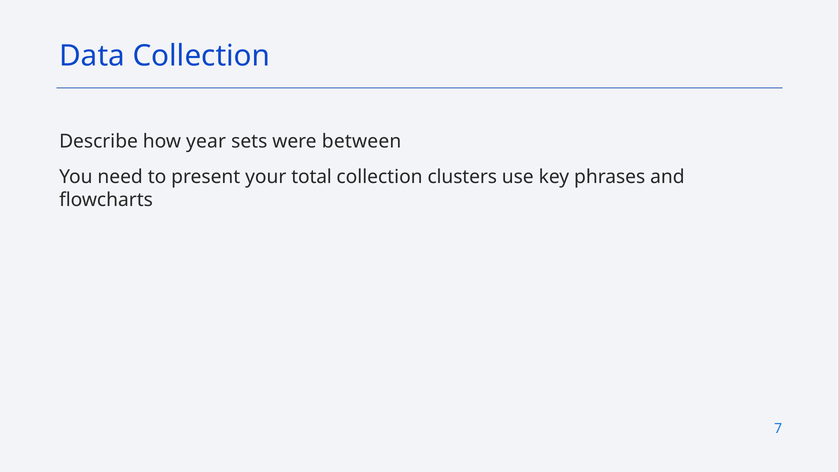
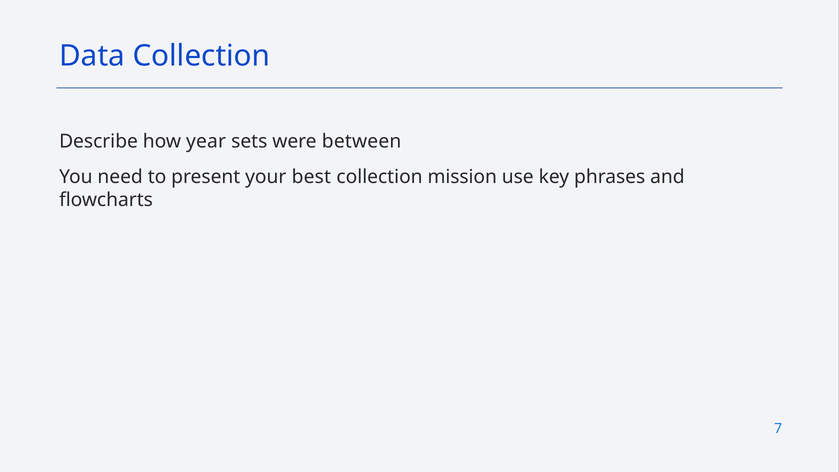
total: total -> best
clusters: clusters -> mission
